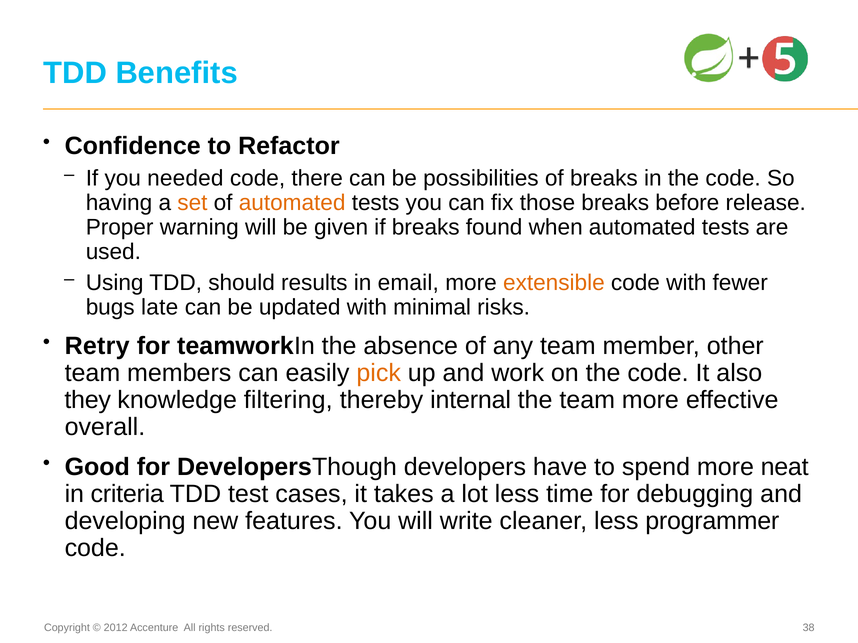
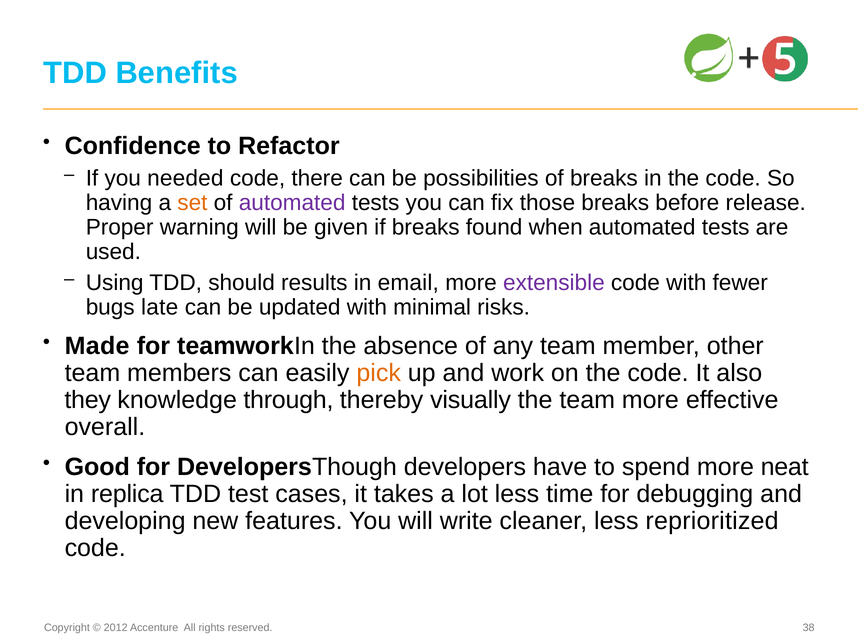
automated at (292, 203) colour: orange -> purple
extensible colour: orange -> purple
Retry: Retry -> Made
filtering: filtering -> through
internal: internal -> visually
criteria: criteria -> replica
programmer: programmer -> reprioritized
